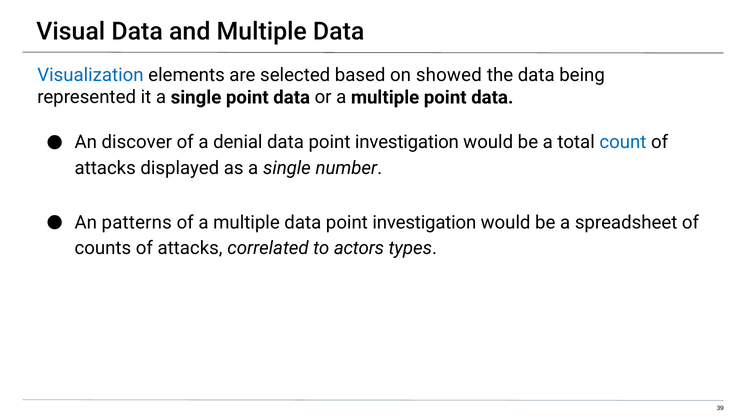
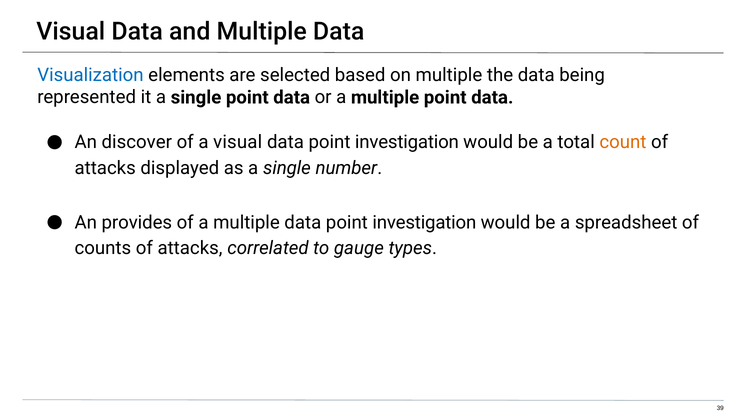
on showed: showed -> multiple
a denial: denial -> visual
count colour: blue -> orange
patterns: patterns -> provides
actors: actors -> gauge
